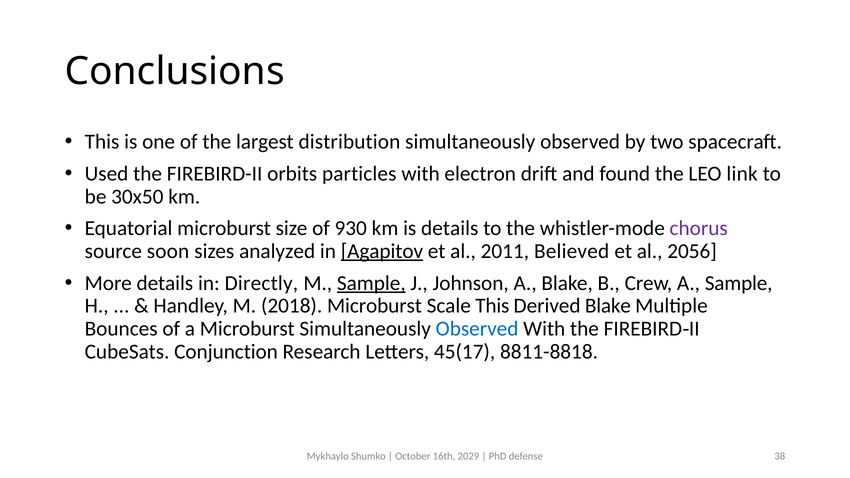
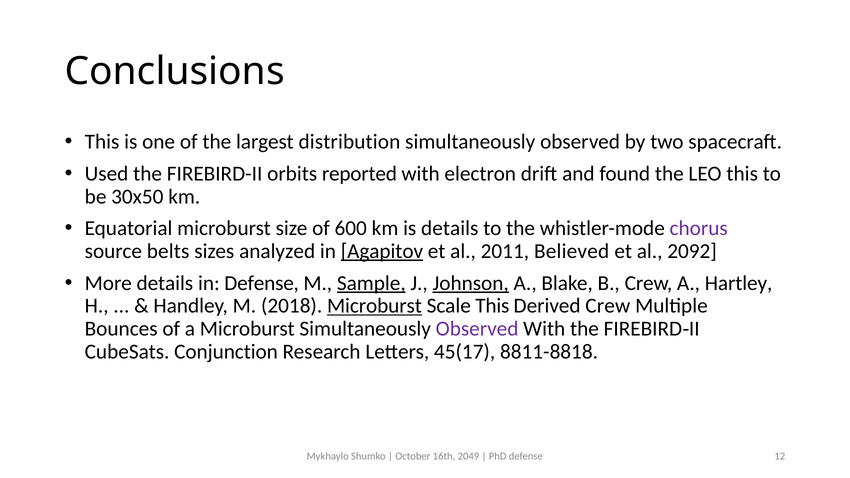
particles: particles -> reported
LEO link: link -> this
930: 930 -> 600
soon: soon -> belts
2056: 2056 -> 2092
in Directly: Directly -> Defense
Johnson underline: none -> present
A Sample: Sample -> Hartley
Microburst at (374, 306) underline: none -> present
Derived Blake: Blake -> Crew
Observed at (477, 329) colour: blue -> purple
2029: 2029 -> 2049
38: 38 -> 12
